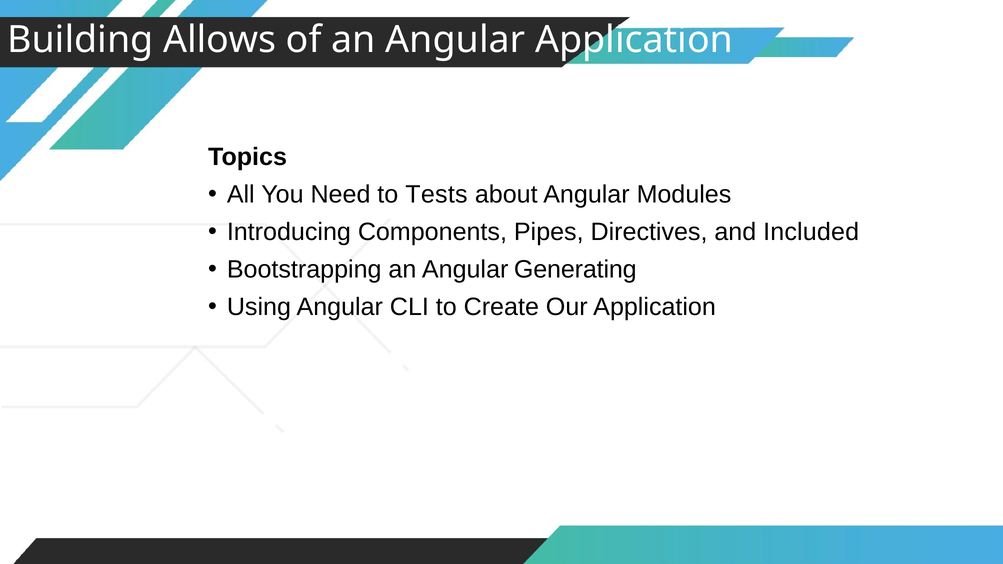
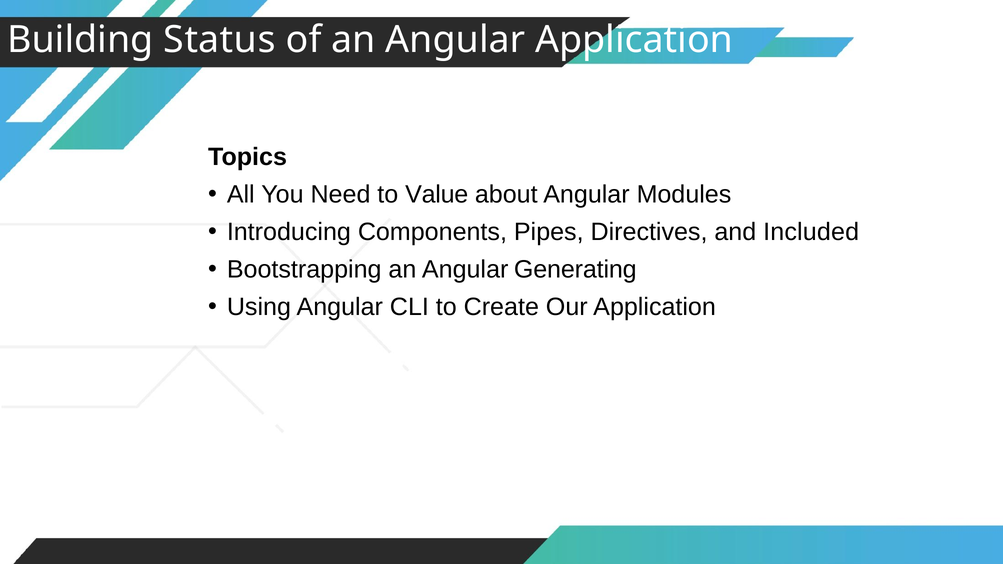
Allows: Allows -> Status
Tests: Tests -> Value
